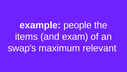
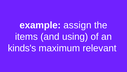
people: people -> assign
exam: exam -> using
swap's: swap's -> kinds's
